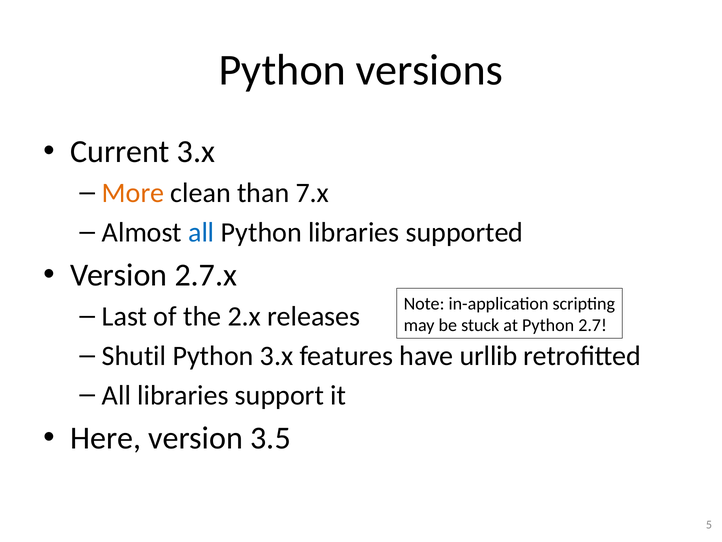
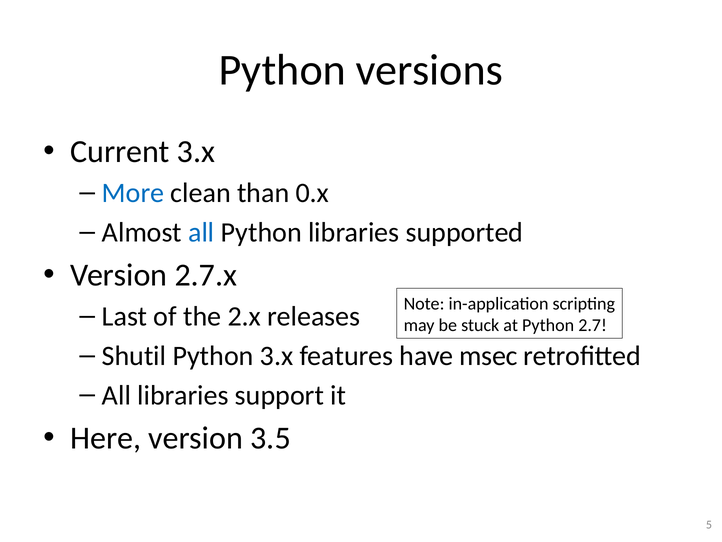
More colour: orange -> blue
7.x: 7.x -> 0.x
urllib: urllib -> msec
